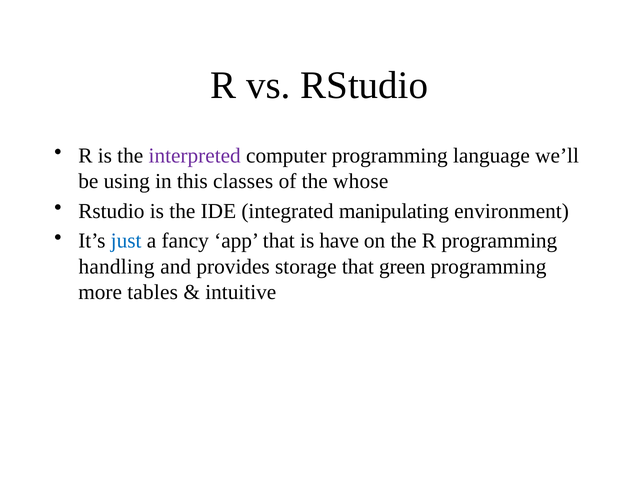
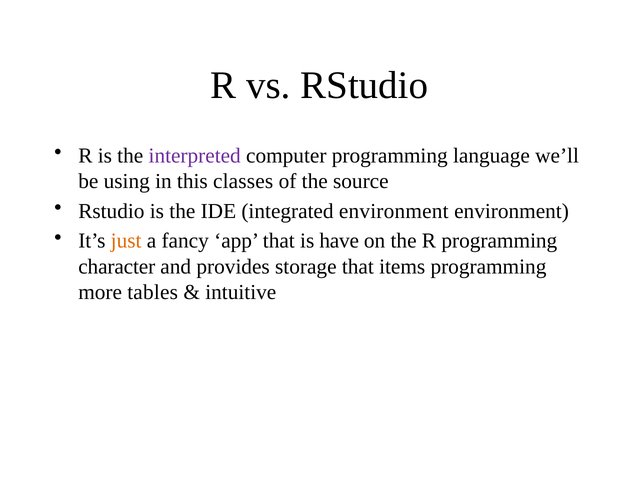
whose: whose -> source
integrated manipulating: manipulating -> environment
just colour: blue -> orange
handling: handling -> character
green: green -> items
